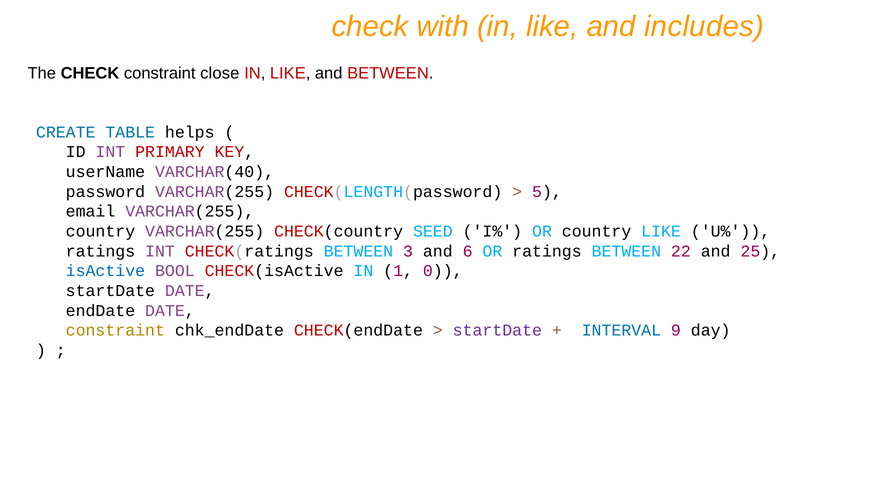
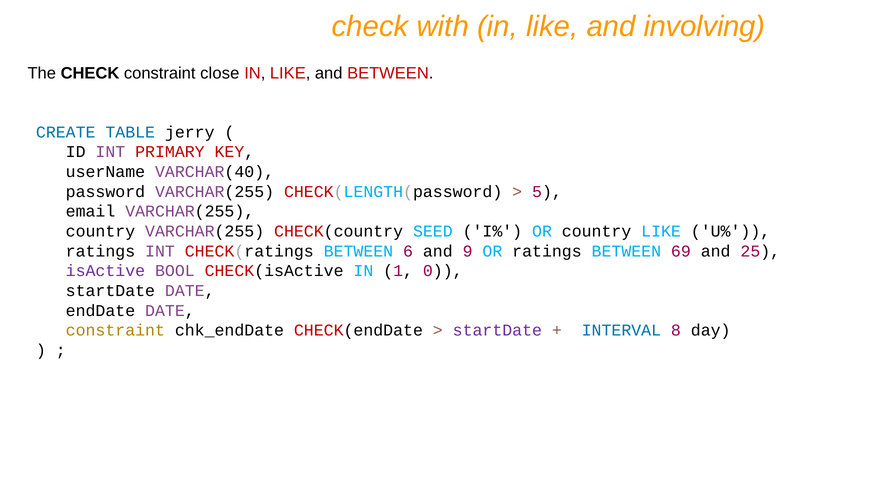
includes: includes -> involving
helps: helps -> jerry
3: 3 -> 6
6: 6 -> 9
22: 22 -> 69
isActive colour: blue -> purple
9: 9 -> 8
